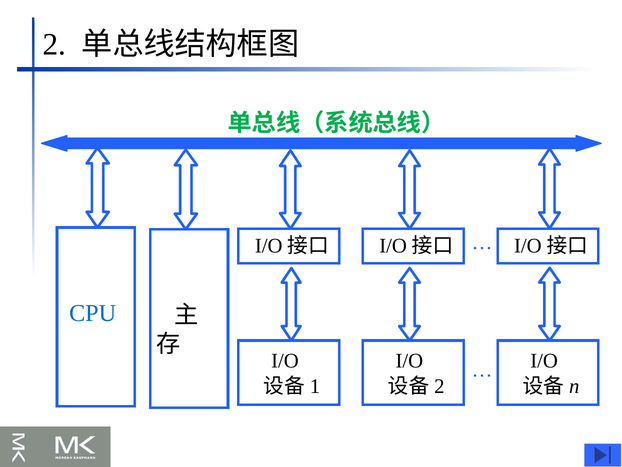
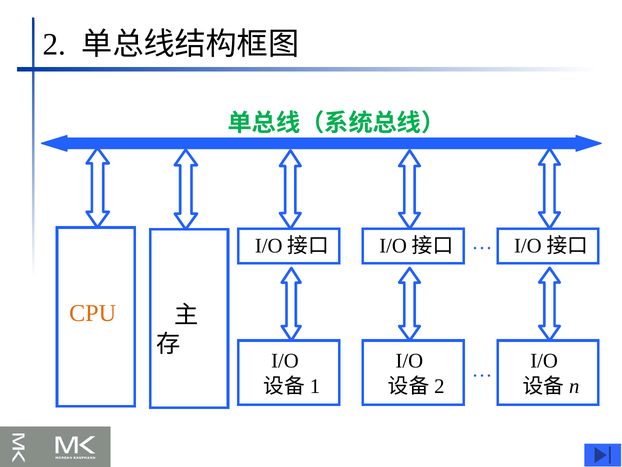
CPU colour: blue -> orange
